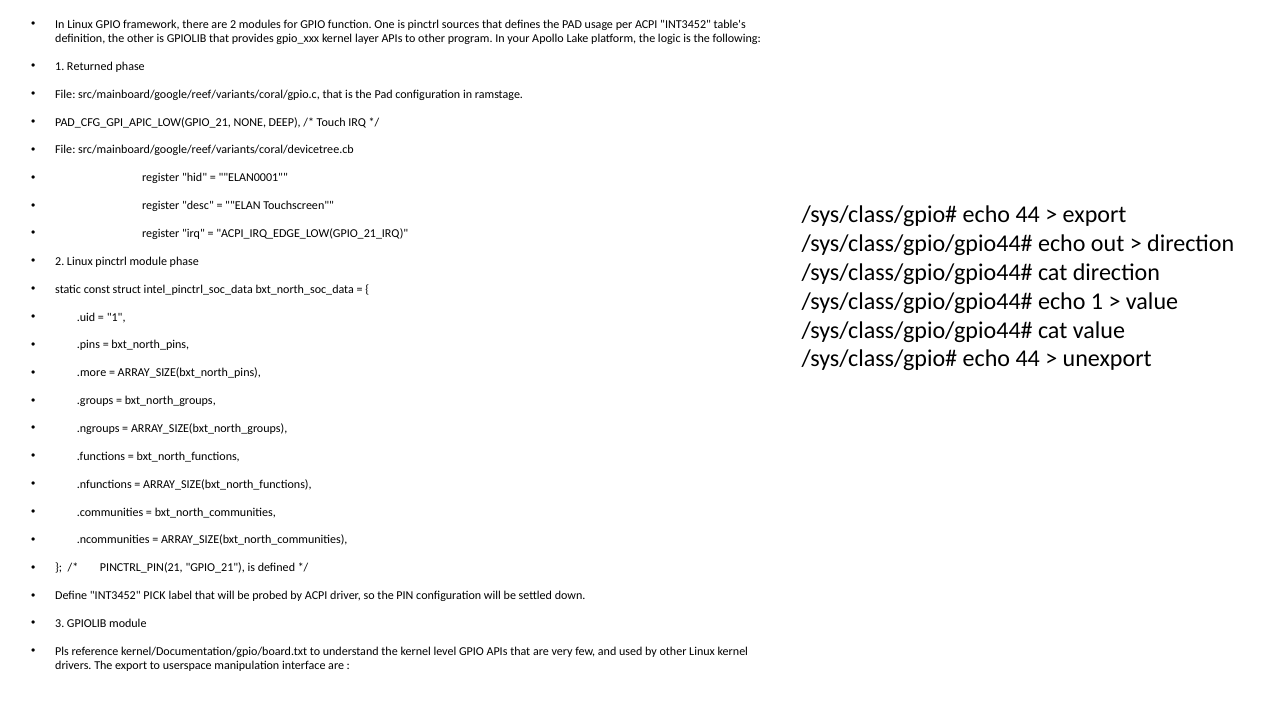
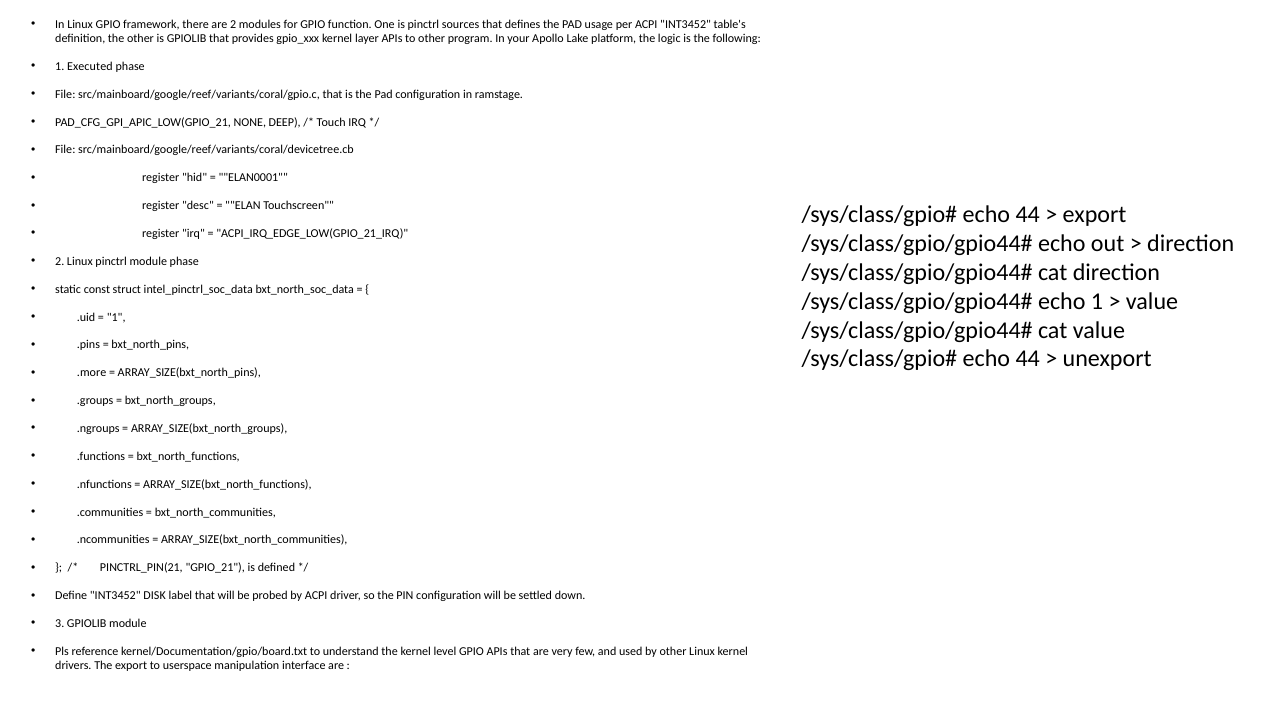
Returned: Returned -> Executed
PICK: PICK -> DISK
